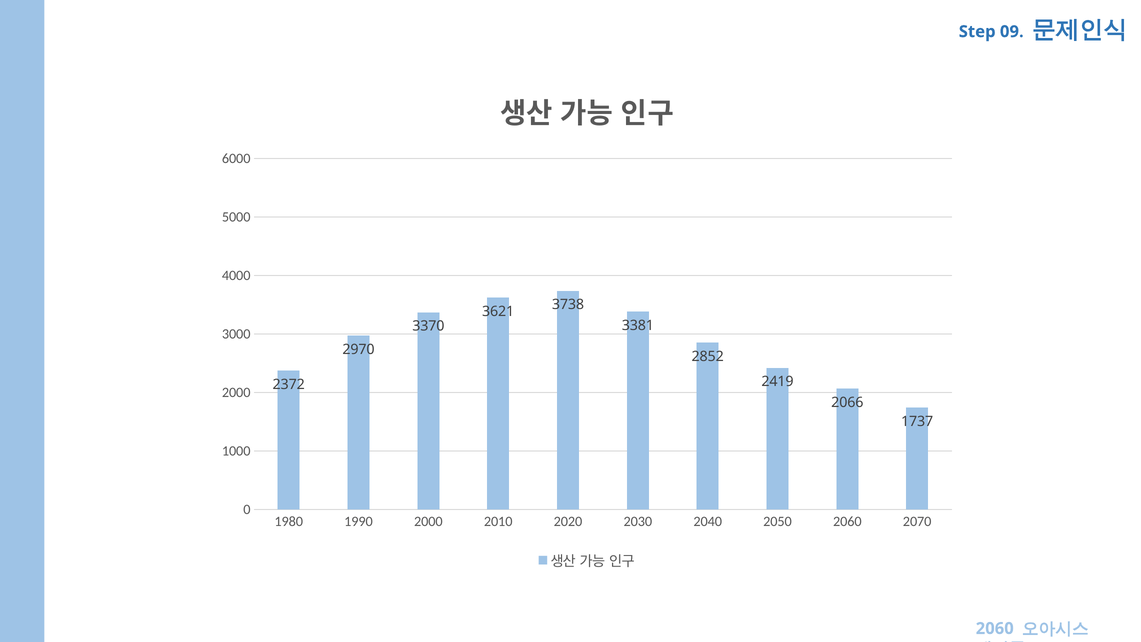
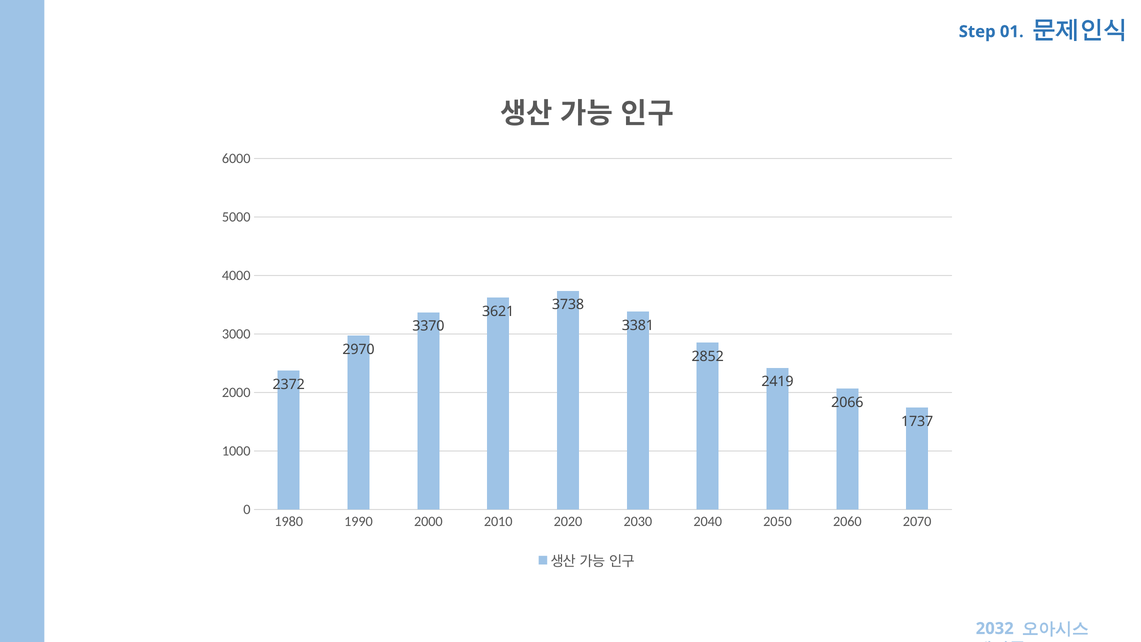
09: 09 -> 01
2060 at (995, 628): 2060 -> 2032
